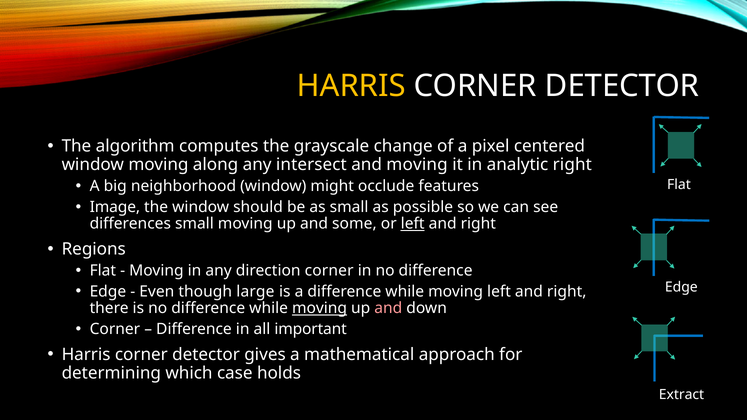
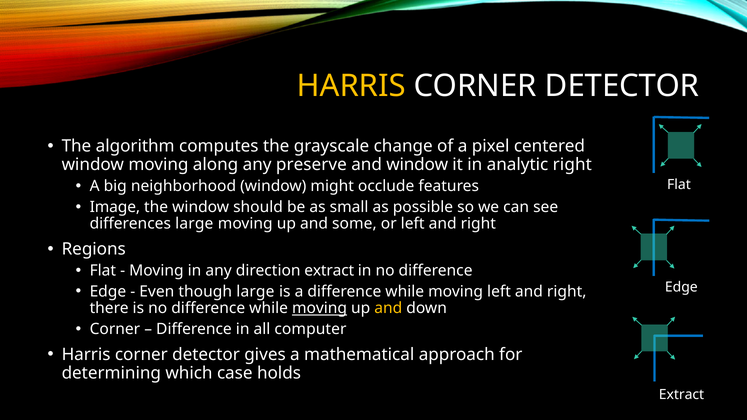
intersect: intersect -> preserve
and moving: moving -> window
differences small: small -> large
left at (413, 224) underline: present -> none
direction corner: corner -> extract
and at (388, 308) colour: pink -> yellow
important: important -> computer
